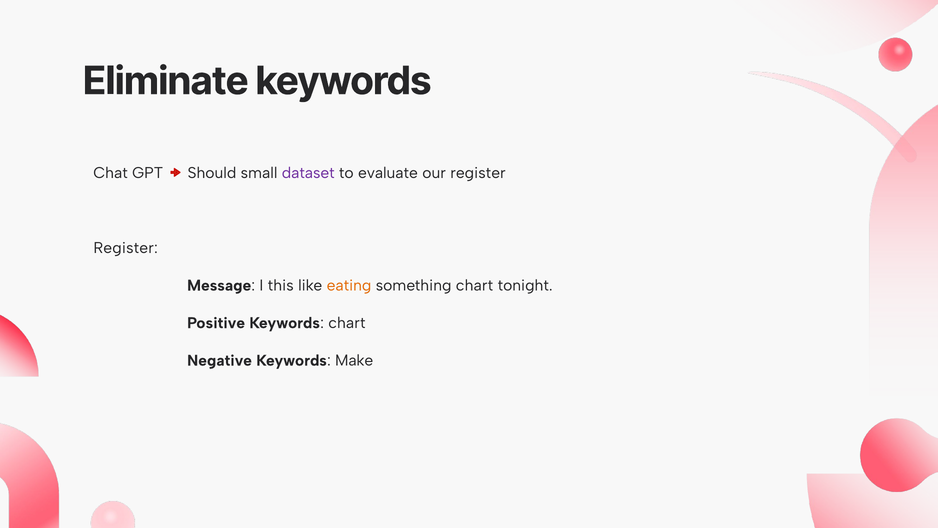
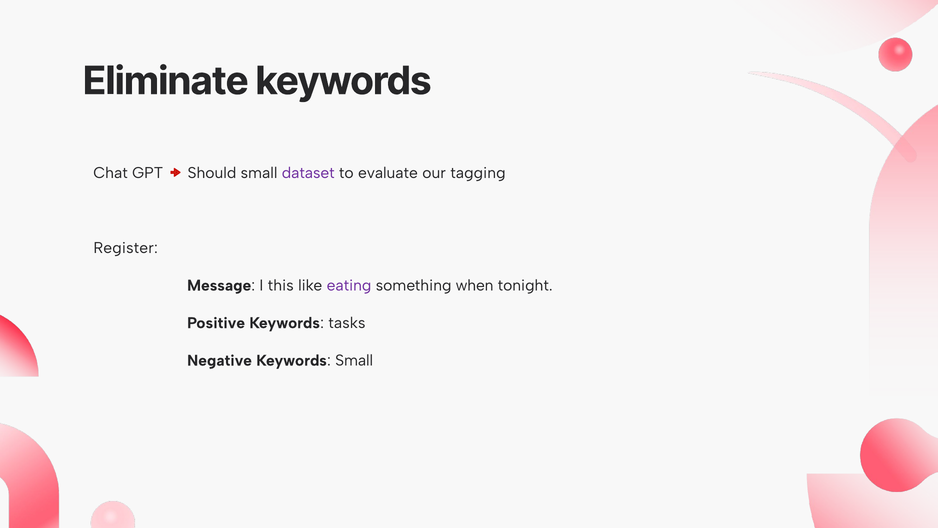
our register: register -> tagging
eating colour: orange -> purple
something chart: chart -> when
Keywords chart: chart -> tasks
Keywords Make: Make -> Small
